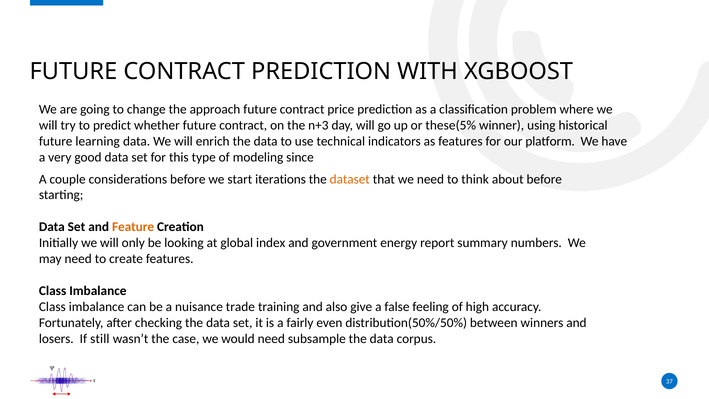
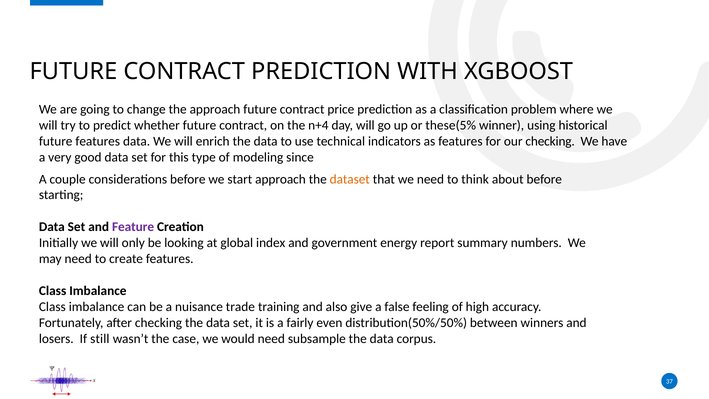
n+3: n+3 -> n+4
future learning: learning -> features
our platform: platform -> checking
start iterations: iterations -> approach
Feature colour: orange -> purple
